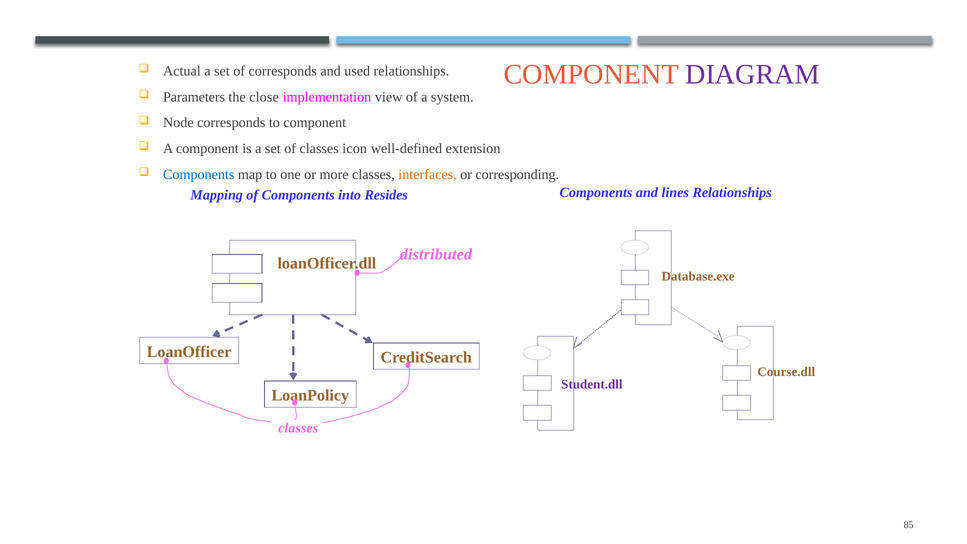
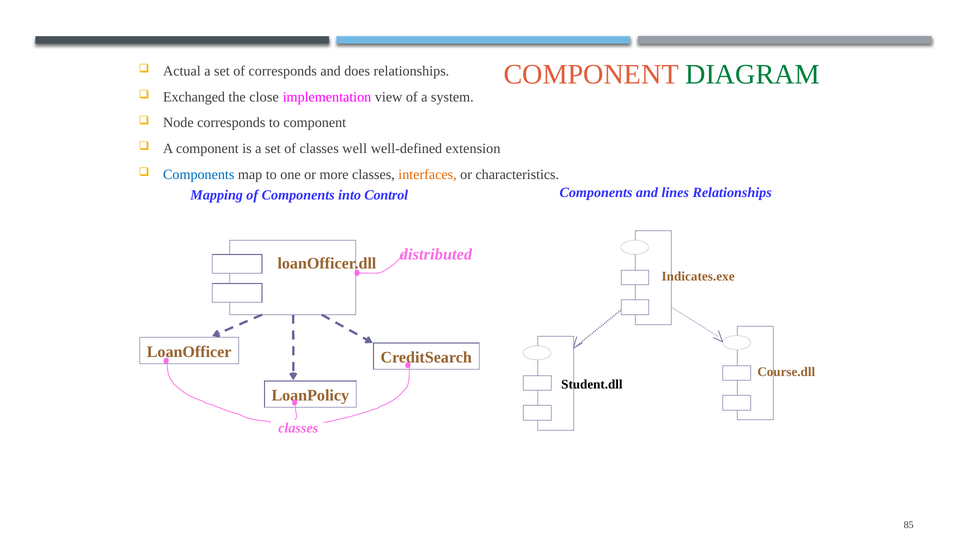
DIAGRAM colour: purple -> green
used: used -> does
Parameters: Parameters -> Exchanged
icon: icon -> well
corresponding: corresponding -> characteristics
Resides: Resides -> Control
Database.exe: Database.exe -> Indicates.exe
Student.dll colour: purple -> black
